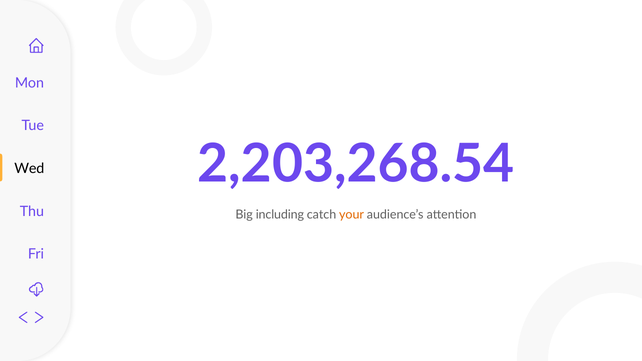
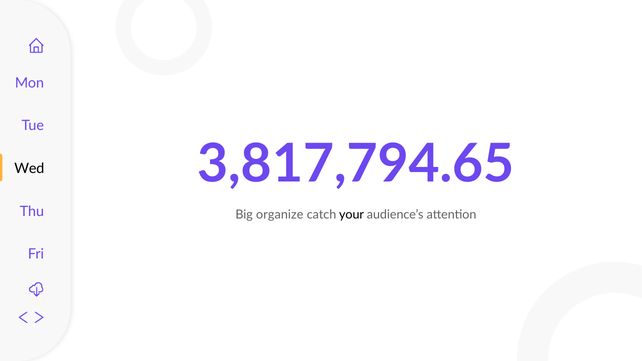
2,203,268.54: 2,203,268.54 -> 3,817,794.65
including: including -> organize
your colour: orange -> black
